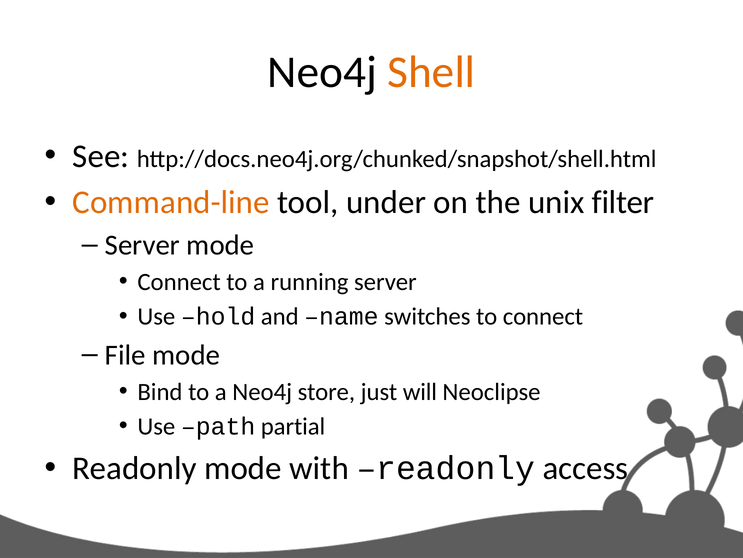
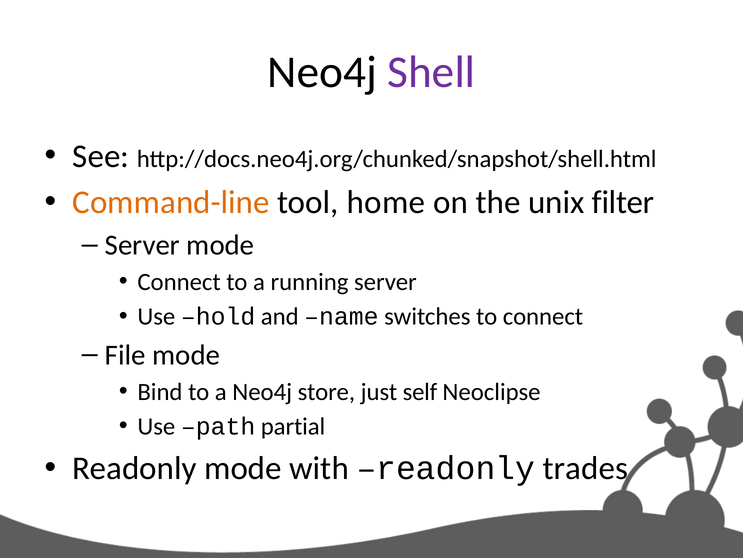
Shell colour: orange -> purple
under: under -> home
will: will -> self
access: access -> trades
